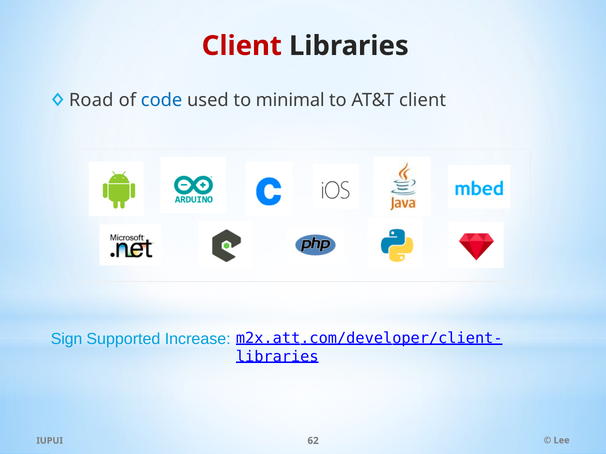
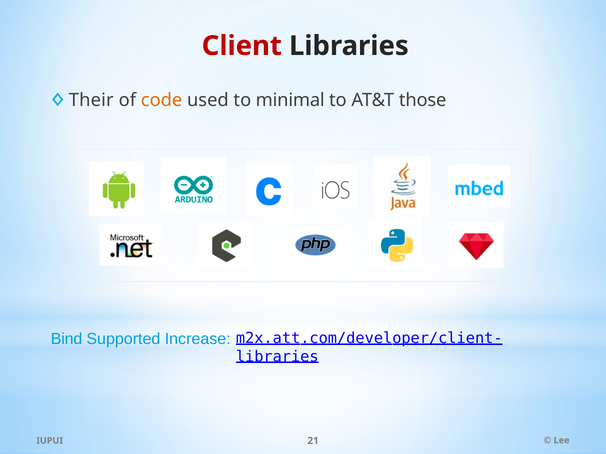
Road: Road -> Their
code colour: blue -> orange
AT&T client: client -> those
Sign: Sign -> Bind
62: 62 -> 21
